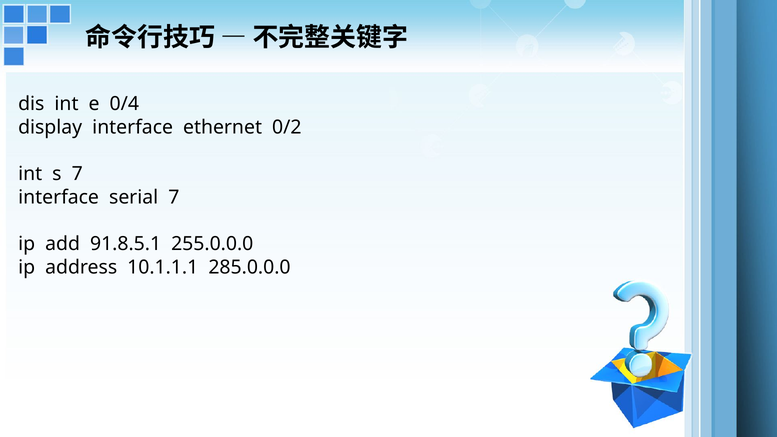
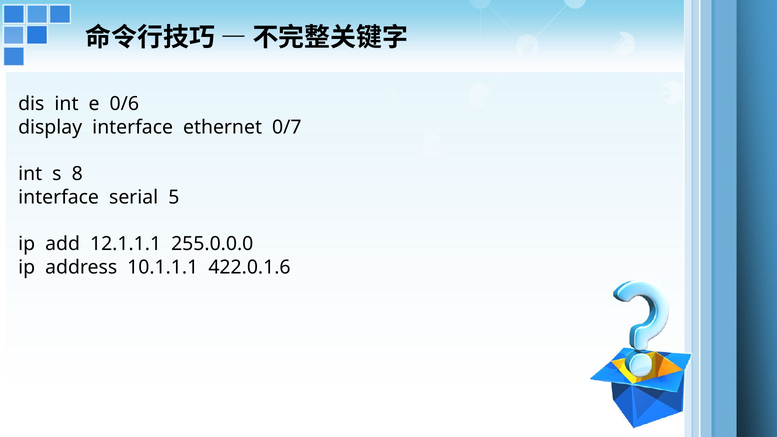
0/4: 0/4 -> 0/6
0/2: 0/2 -> 0/7
s 7: 7 -> 8
serial 7: 7 -> 5
91.8.5.1: 91.8.5.1 -> 12.1.1.1
285.0.0.0: 285.0.0.0 -> 422.0.1.6
